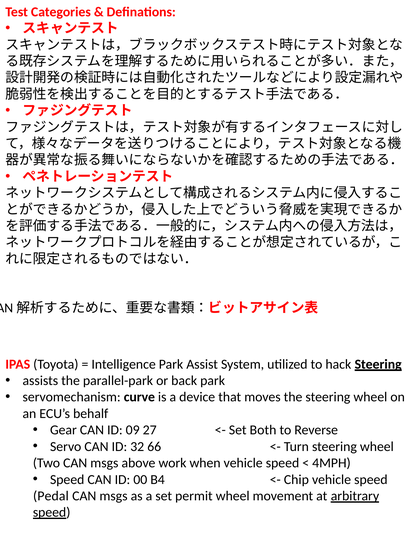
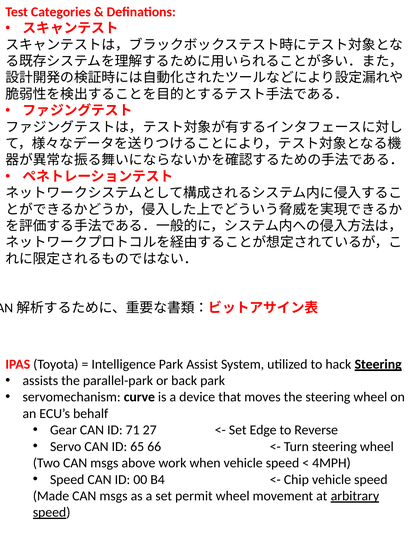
09: 09 -> 71
Both: Both -> Edge
32: 32 -> 65
Pedal: Pedal -> Made
